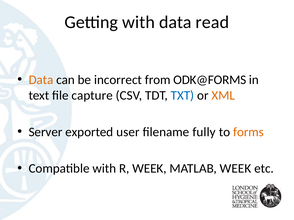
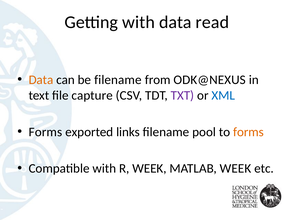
be incorrect: incorrect -> filename
ODK@FORMS: ODK@FORMS -> ODK@NEXUS
TXT colour: blue -> purple
XML colour: orange -> blue
Server at (46, 132): Server -> Forms
user: user -> links
fully: fully -> pool
